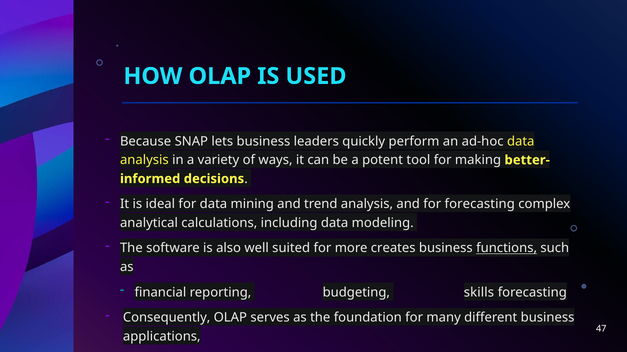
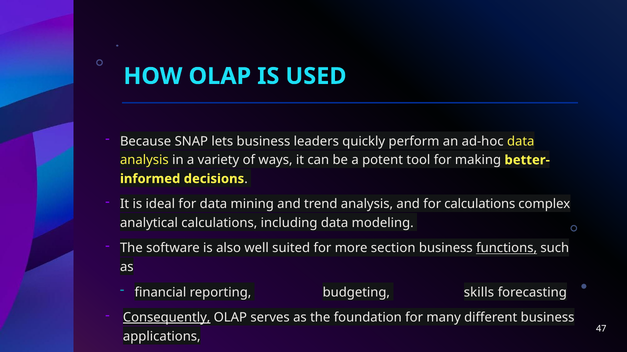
for forecasting: forecasting -> calculations
creates: creates -> section
Consequently underline: none -> present
